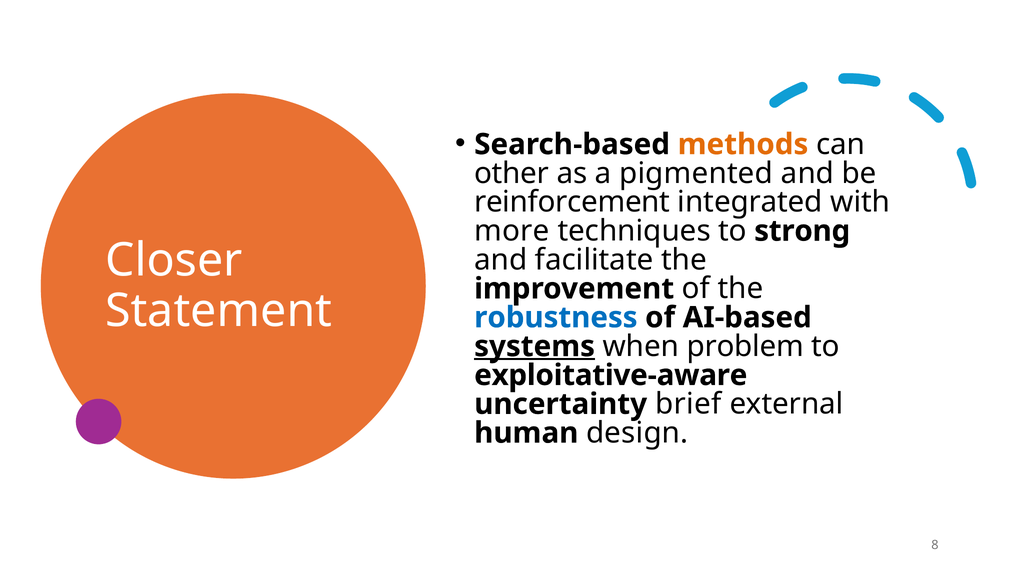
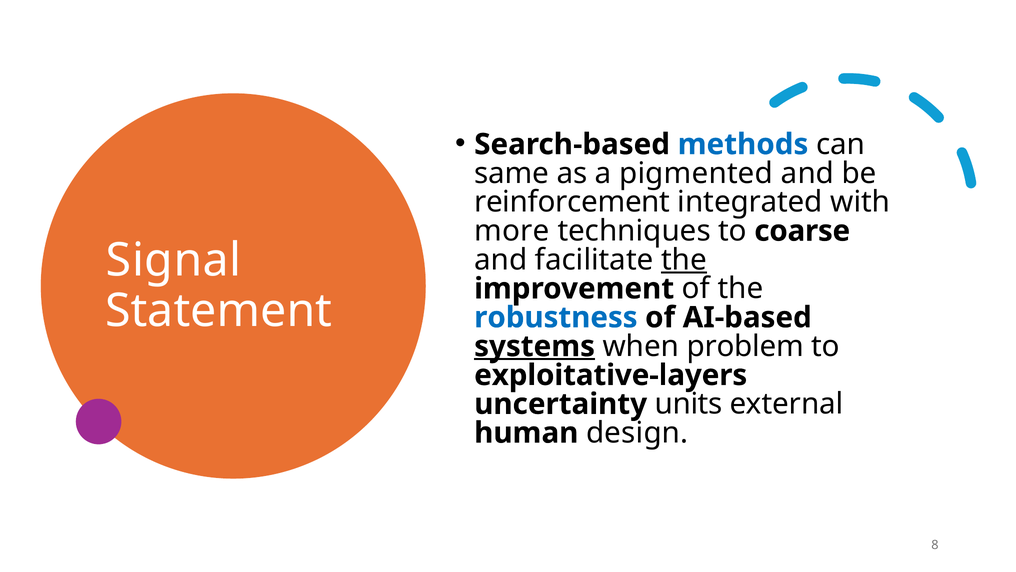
methods colour: orange -> blue
other: other -> same
strong: strong -> coarse
Closer: Closer -> Signal
the at (684, 260) underline: none -> present
exploitative-aware: exploitative-aware -> exploitative-layers
brief: brief -> units
